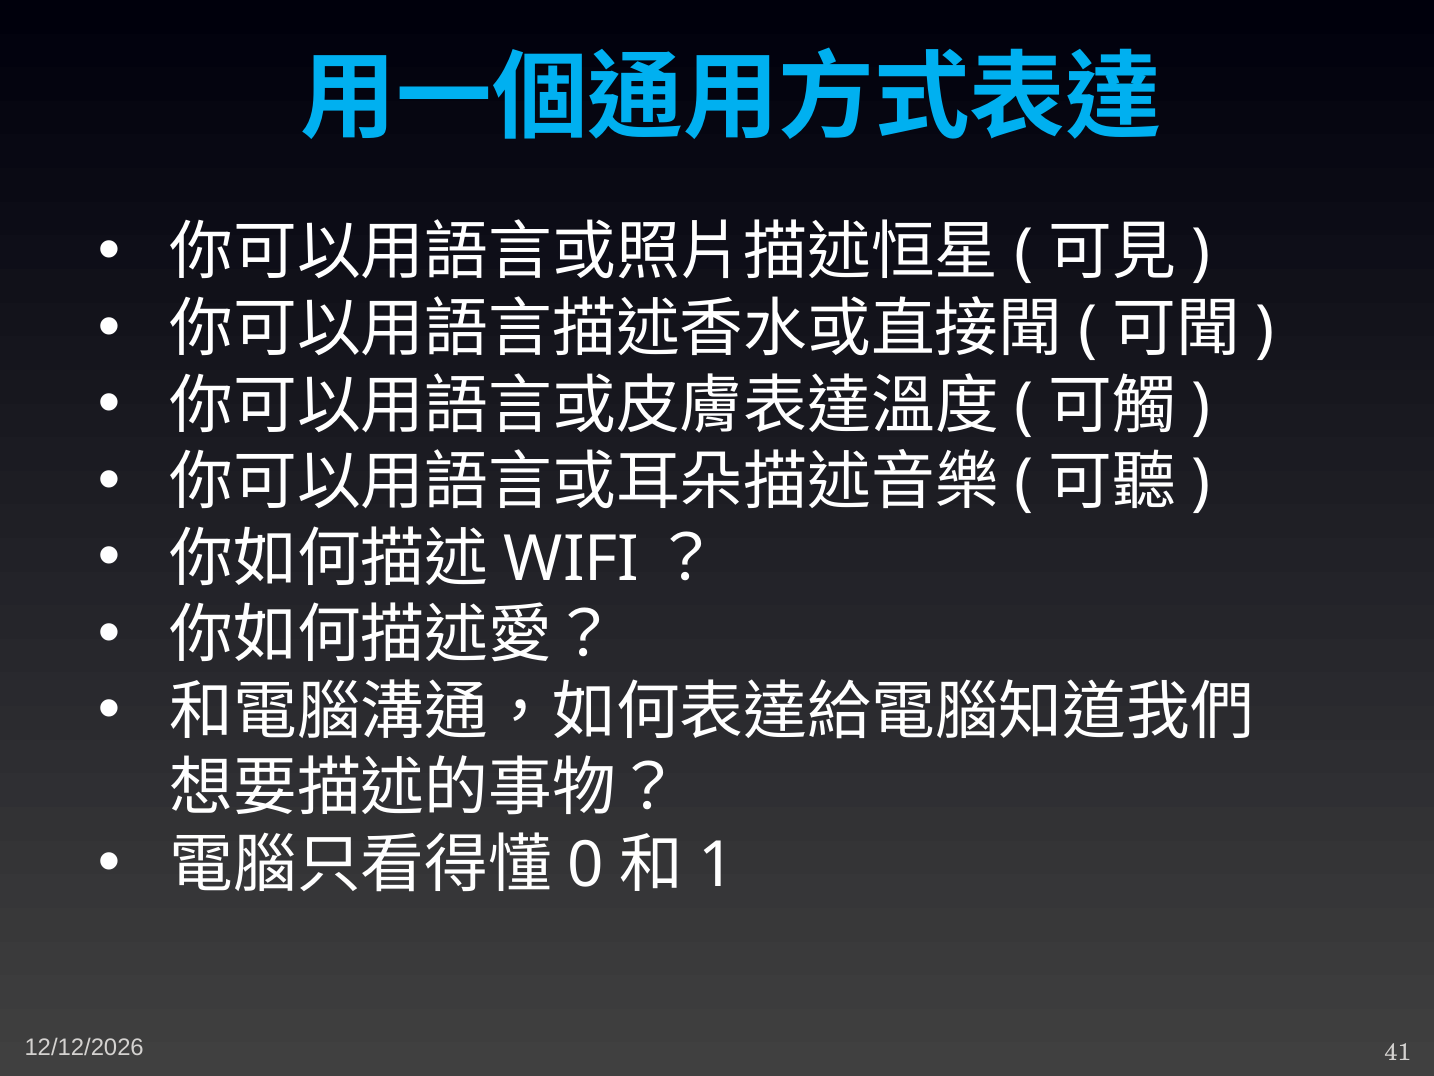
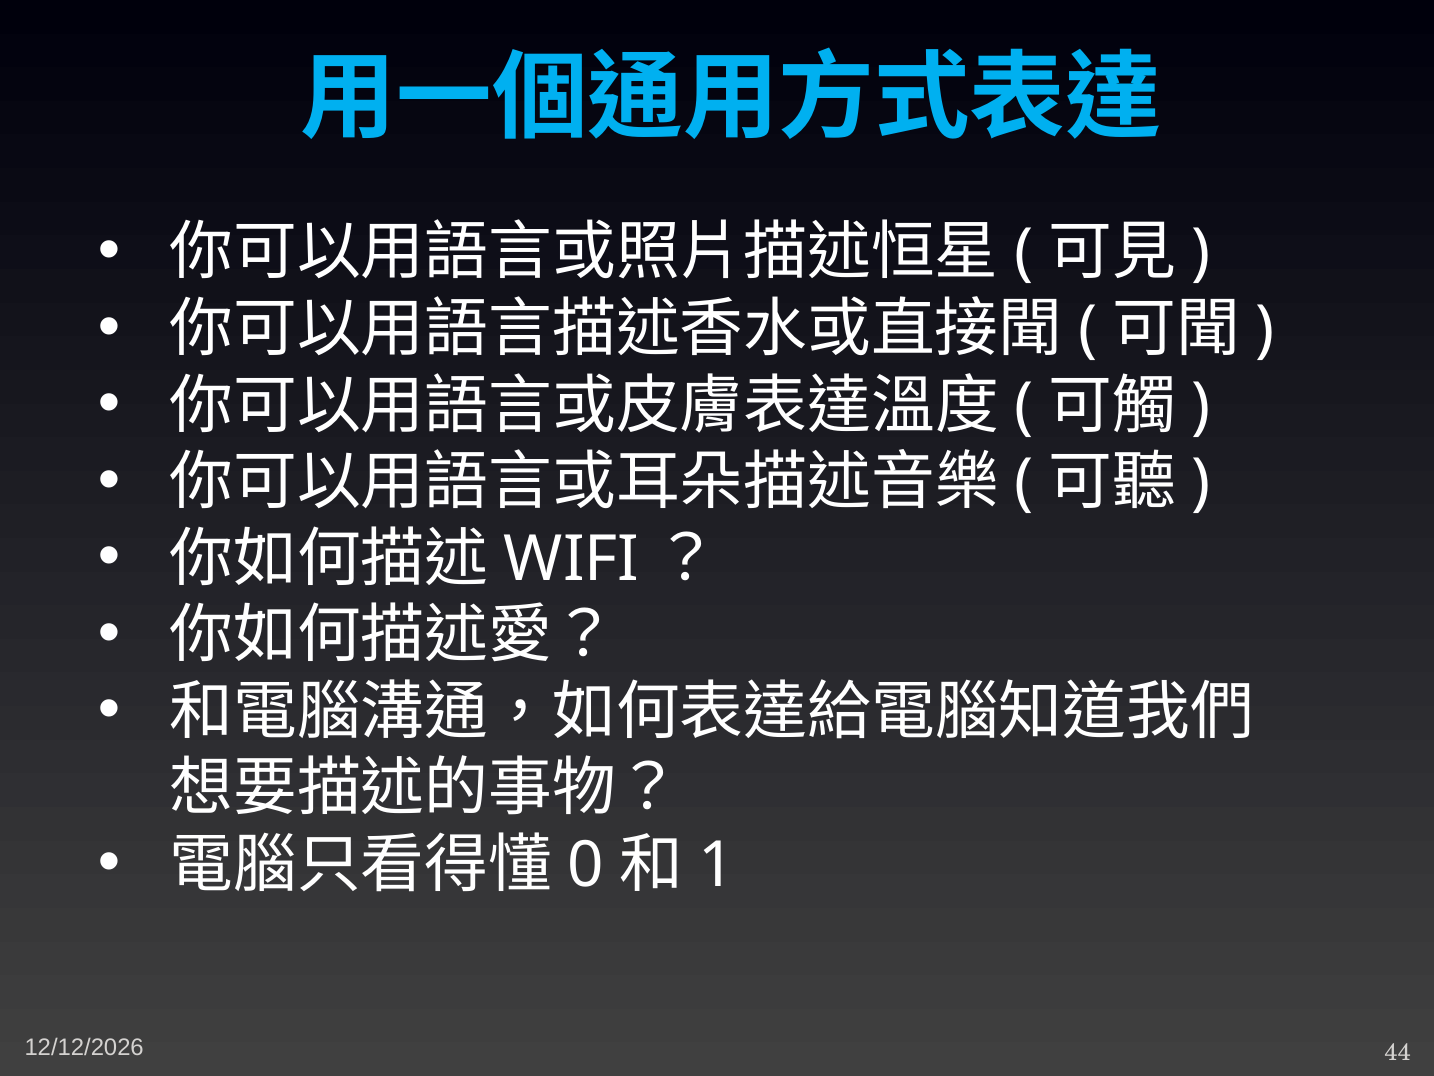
41: 41 -> 44
